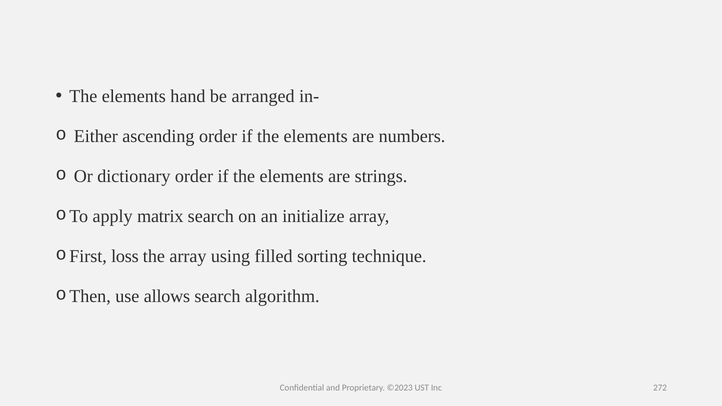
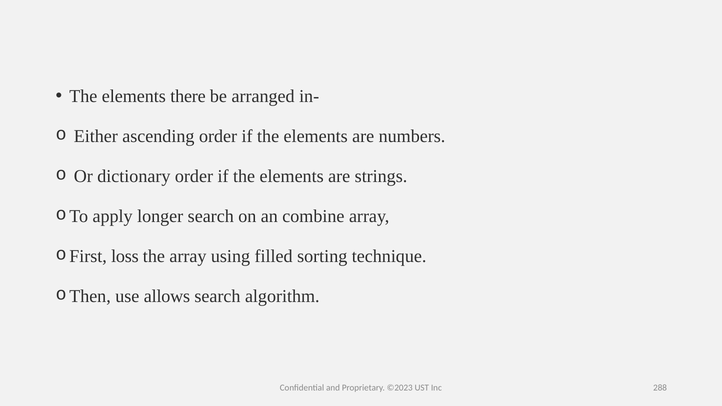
hand: hand -> there
matrix: matrix -> longer
initialize: initialize -> combine
272: 272 -> 288
